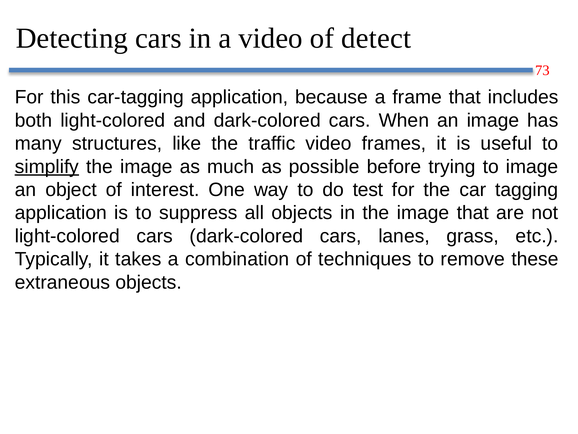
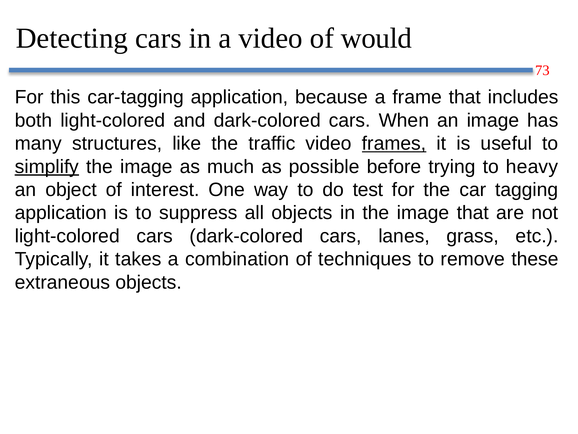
detect: detect -> would
frames underline: none -> present
to image: image -> heavy
